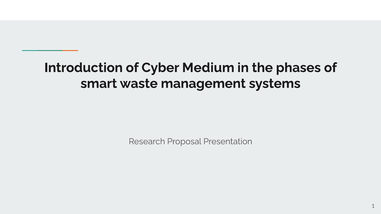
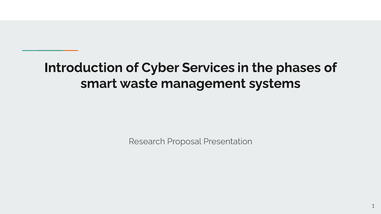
Medium: Medium -> Services
